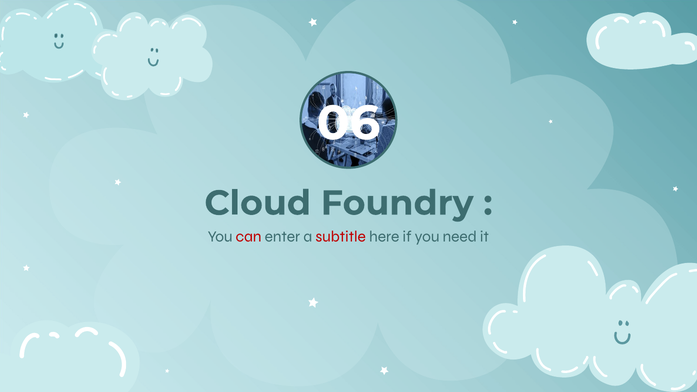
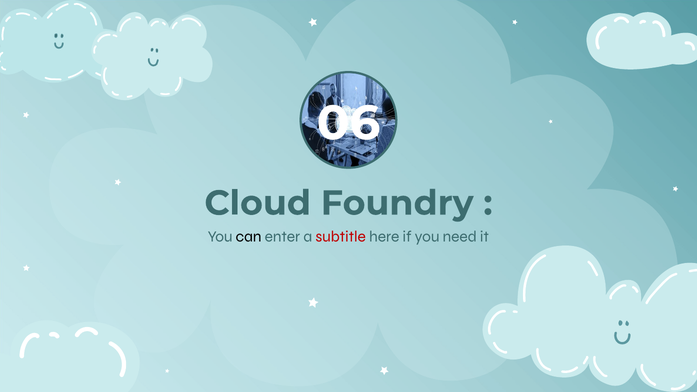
can colour: red -> black
